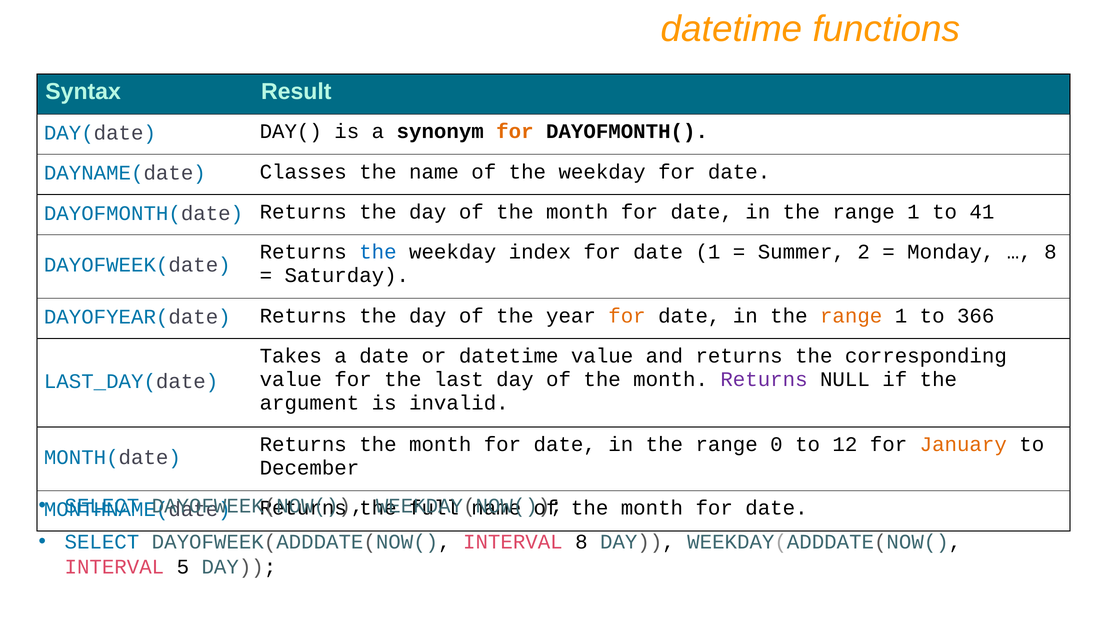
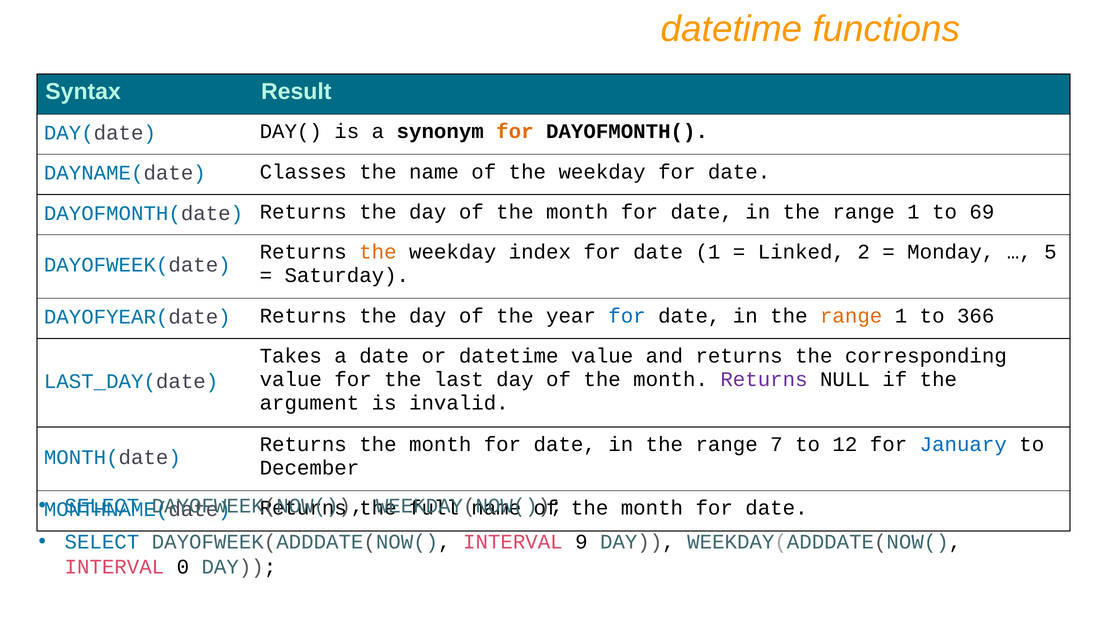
41: 41 -> 69
the at (378, 252) colour: blue -> orange
Summer: Summer -> Linked
8 at (1050, 252): 8 -> 5
for at (627, 316) colour: orange -> blue
0: 0 -> 7
January colour: orange -> blue
INTERVAL 8: 8 -> 9
5: 5 -> 0
